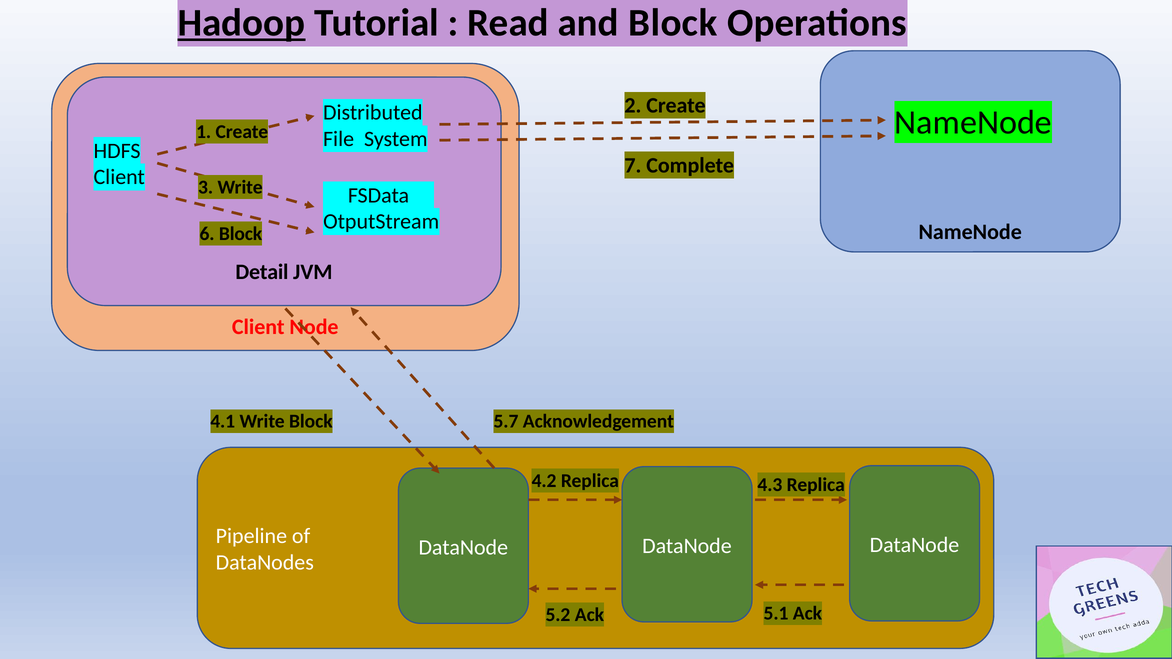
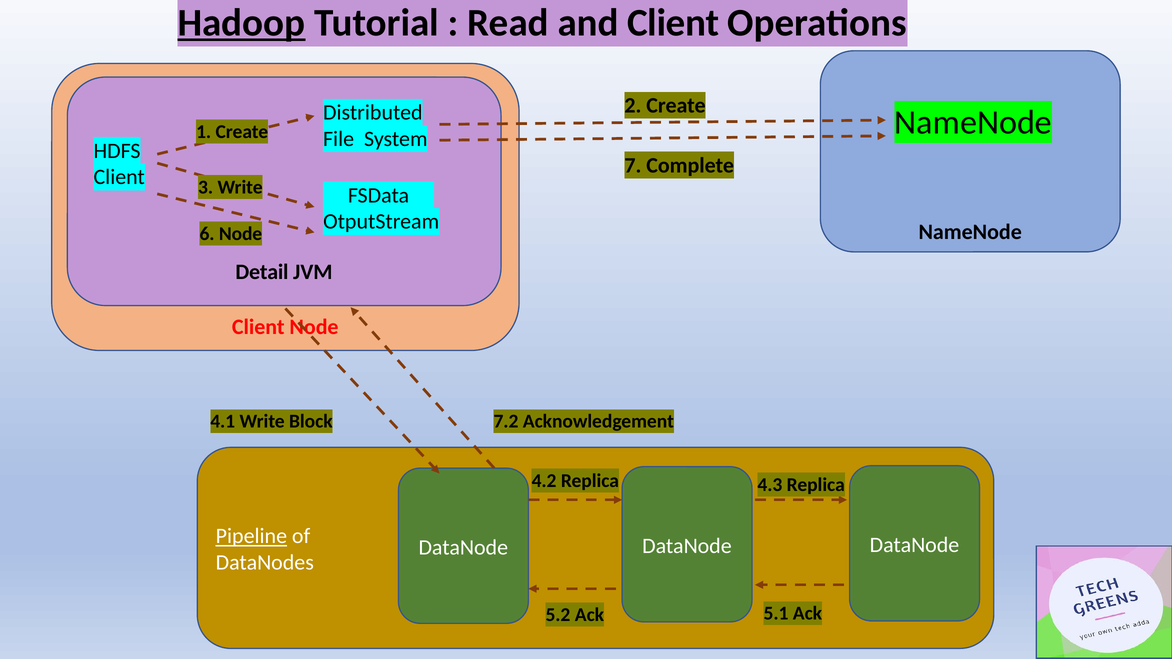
and Block: Block -> Client
6 Block: Block -> Node
5.7: 5.7 -> 7.2
Pipeline underline: none -> present
